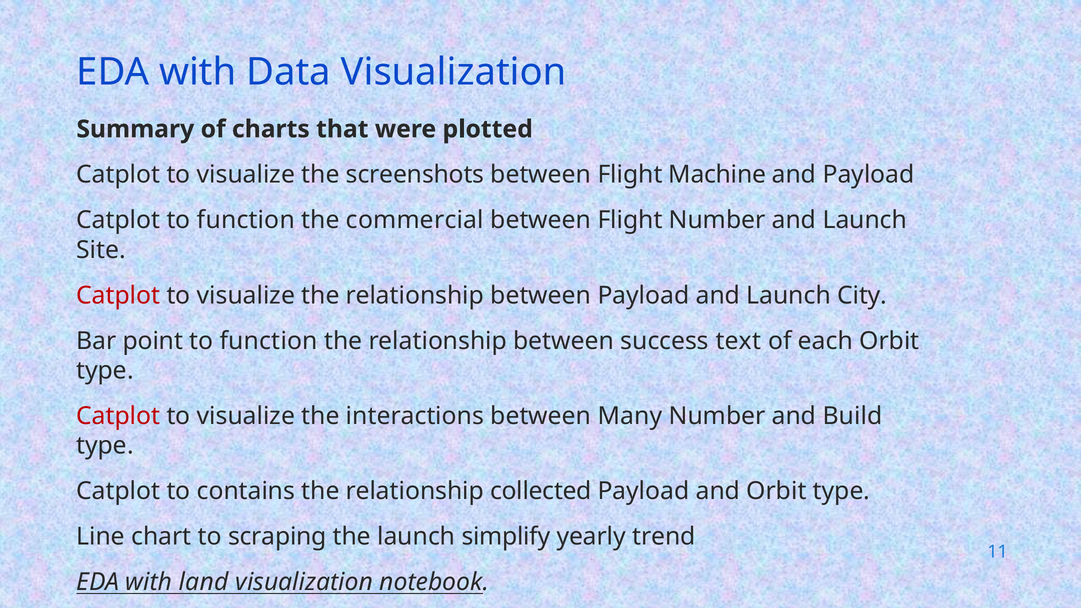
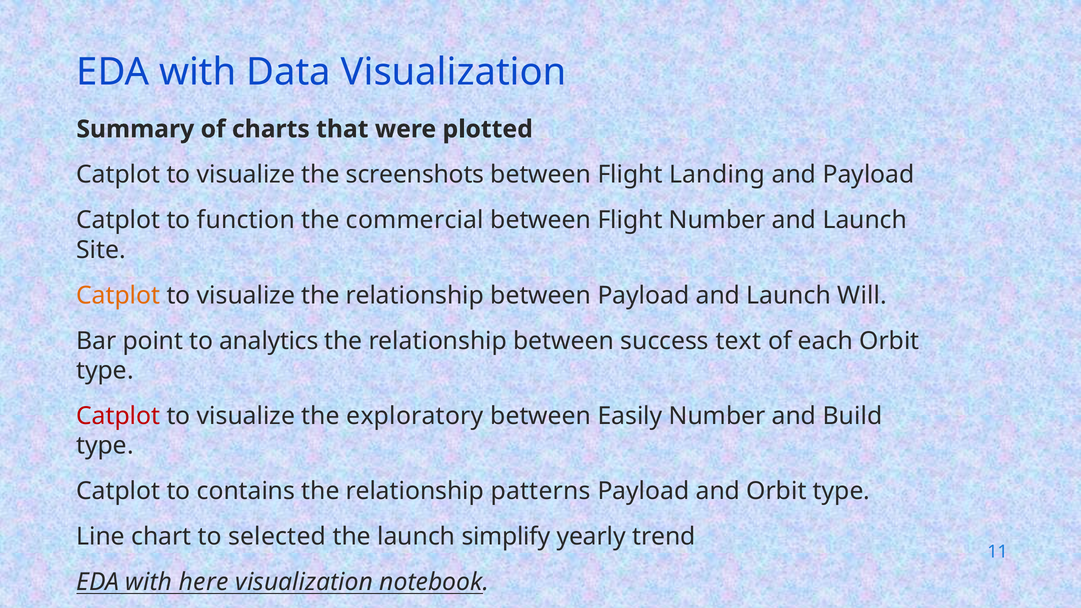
Machine: Machine -> Landing
Catplot at (118, 295) colour: red -> orange
City: City -> Will
function at (269, 341): function -> analytics
interactions: interactions -> exploratory
Many: Many -> Easily
collected: collected -> patterns
scraping: scraping -> selected
land: land -> here
